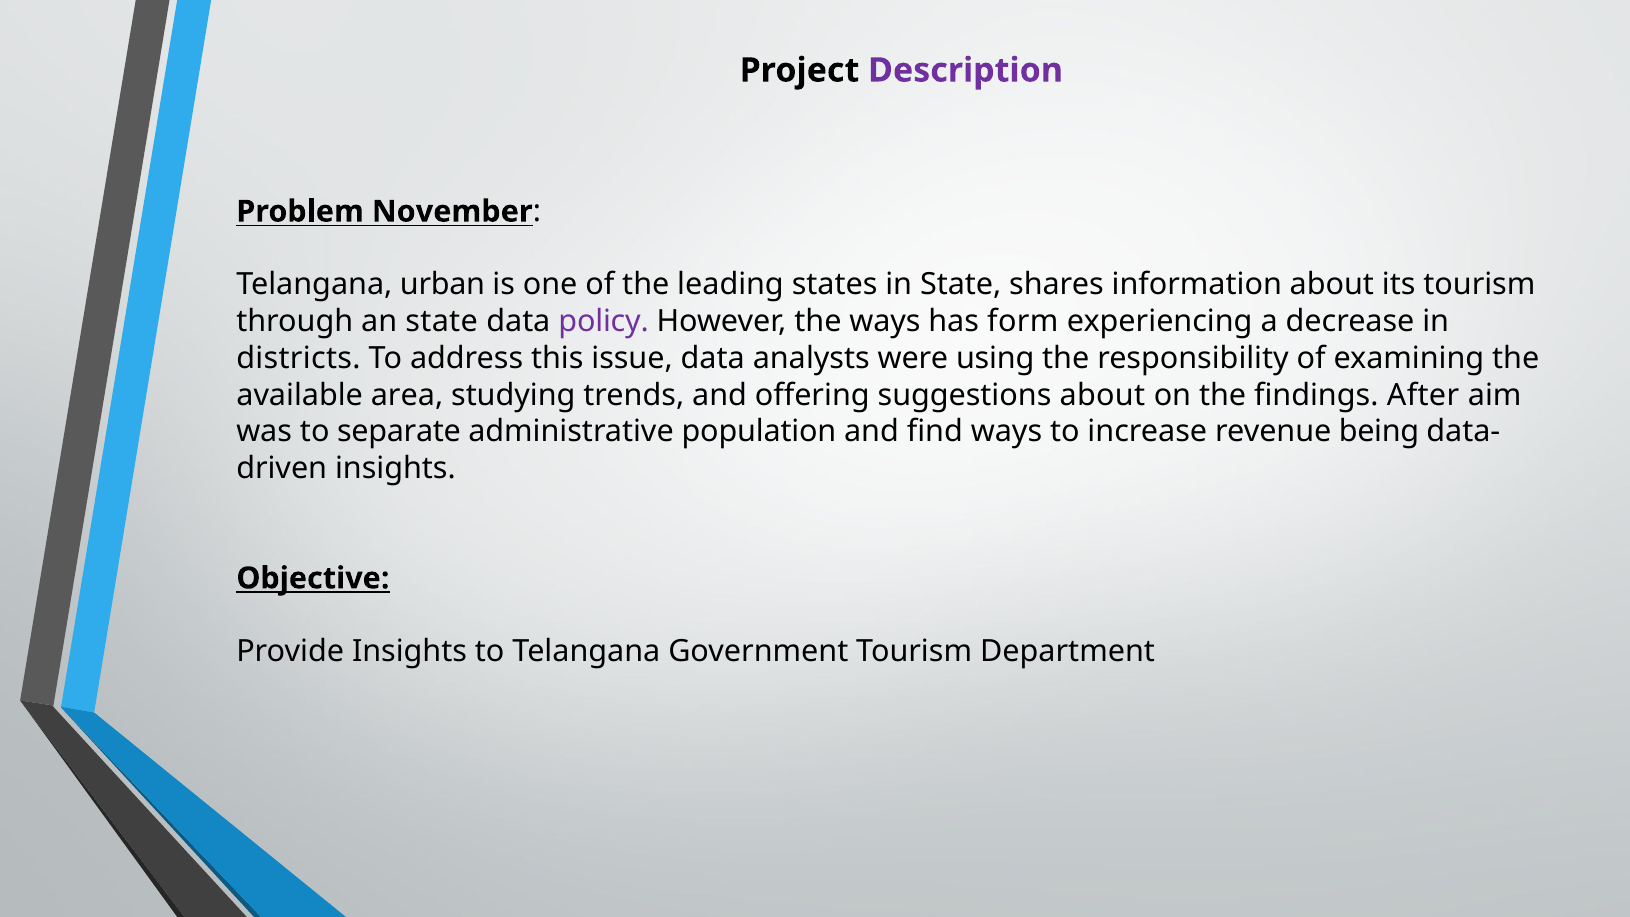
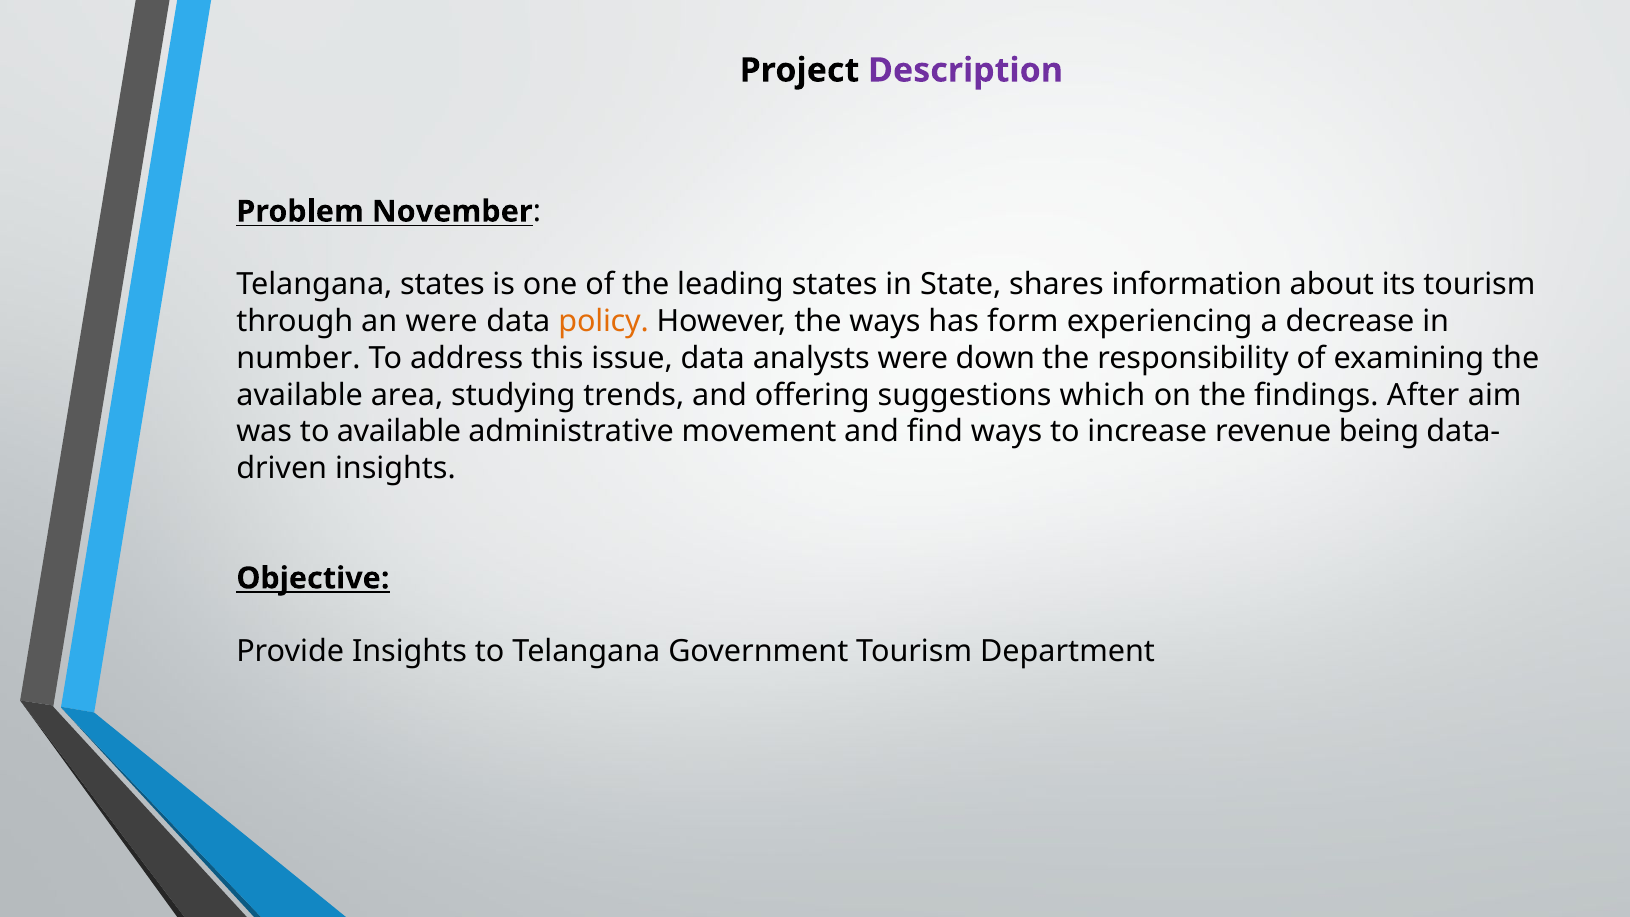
Telangana urban: urban -> states
an state: state -> were
policy colour: purple -> orange
districts: districts -> number
using: using -> down
suggestions about: about -> which
to separate: separate -> available
population: population -> movement
